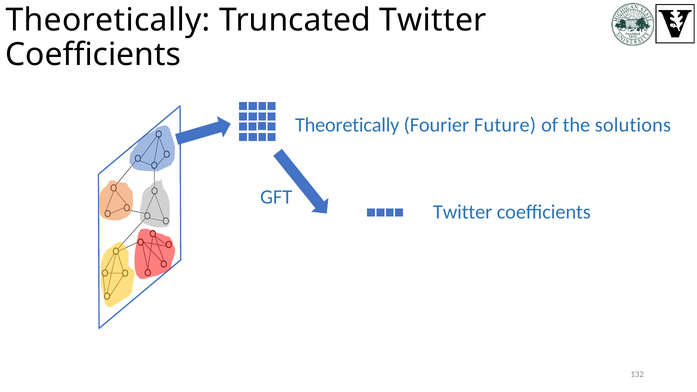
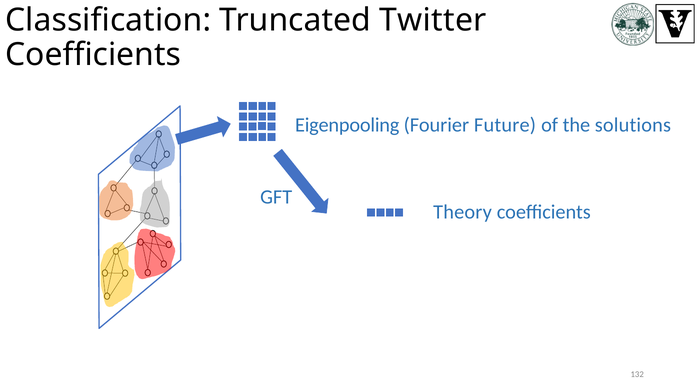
Theoretically at (108, 20): Theoretically -> Classification
Theoretically at (347, 125): Theoretically -> Eigenpooling
Twitter at (463, 212): Twitter -> Theory
